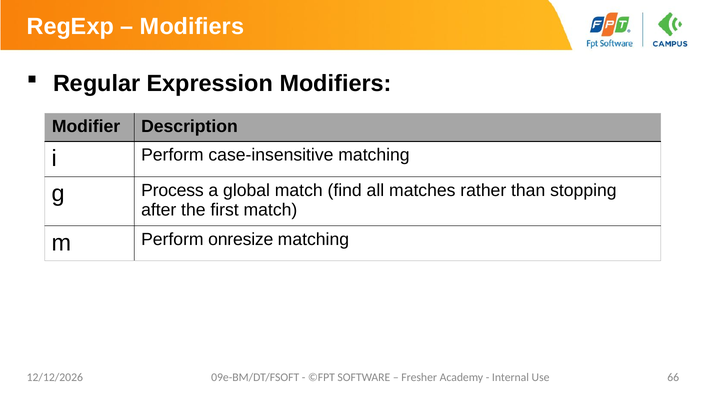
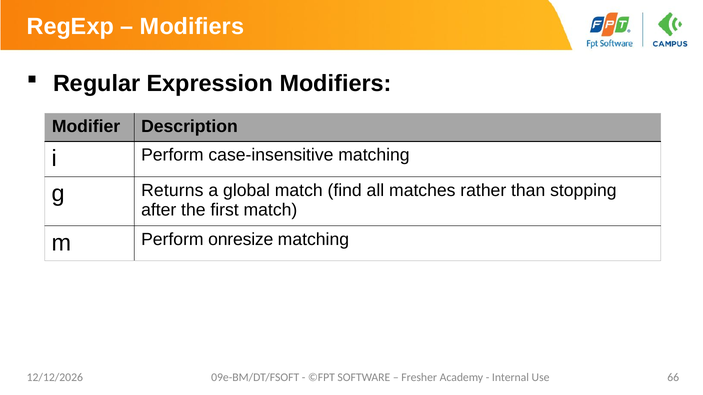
Process: Process -> Returns
